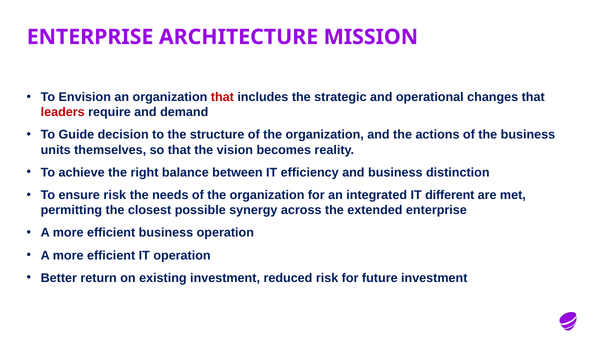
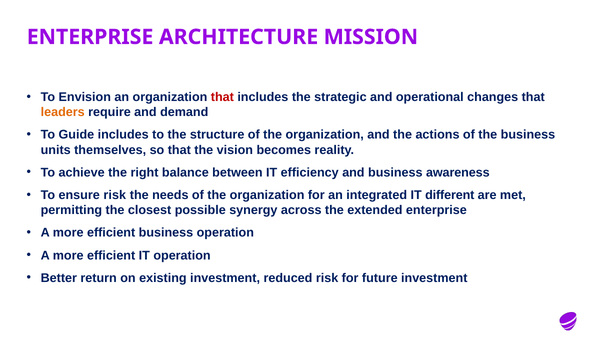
leaders colour: red -> orange
Guide decision: decision -> includes
distinction: distinction -> awareness
